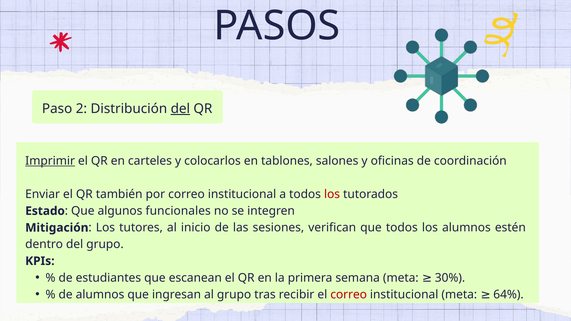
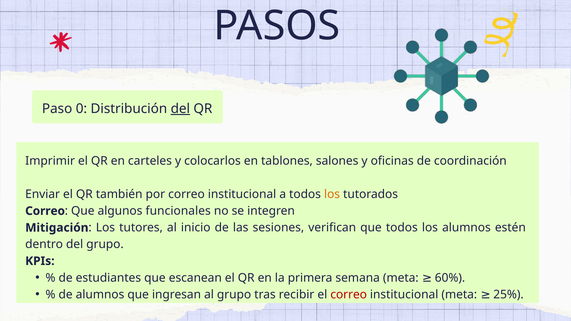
2: 2 -> 0
Imprimir underline: present -> none
los at (332, 194) colour: red -> orange
Estado at (45, 211): Estado -> Correo
30%: 30% -> 60%
64%: 64% -> 25%
